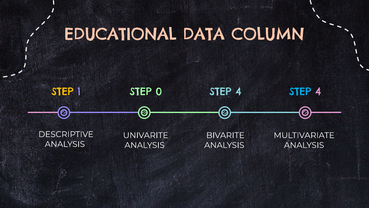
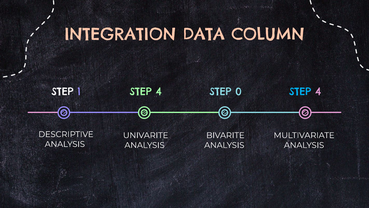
EDUCATIONAL: EDUCATIONAL -> INTEGRATION
STEP at (62, 91) colour: yellow -> white
0 at (159, 91): 0 -> 4
4 at (238, 91): 4 -> 0
